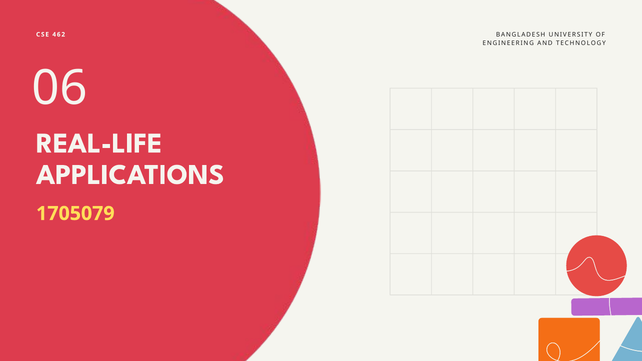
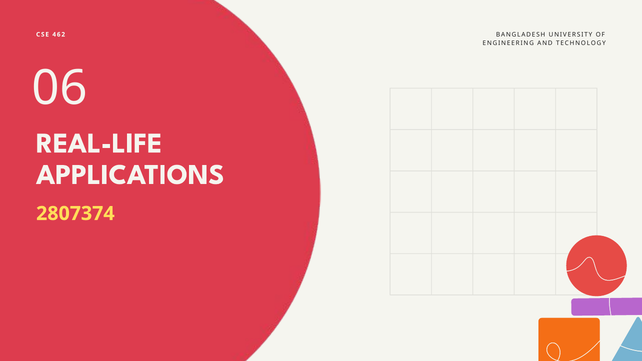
1705079: 1705079 -> 2807374
